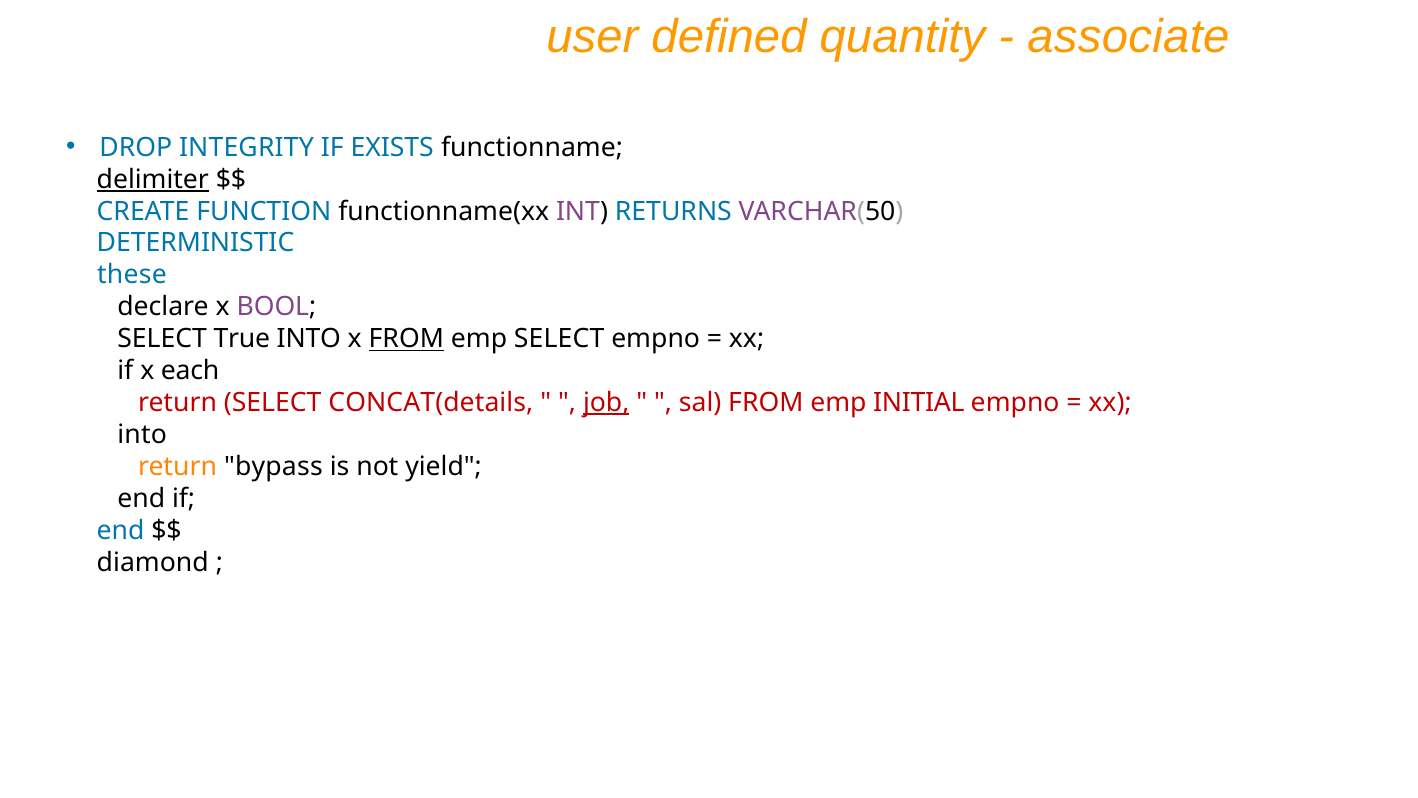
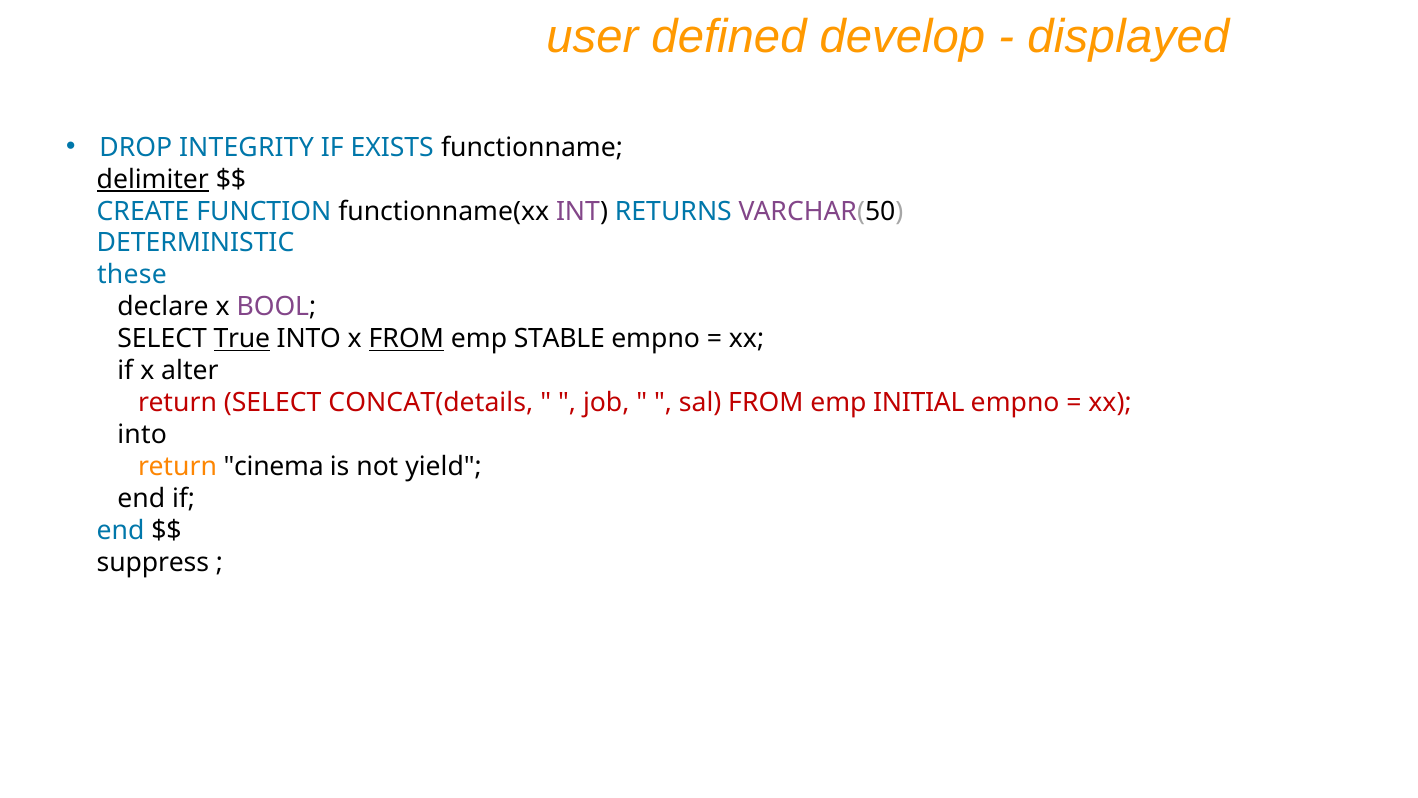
quantity: quantity -> develop
associate: associate -> displayed
True underline: none -> present
emp SELECT: SELECT -> STABLE
each: each -> alter
job underline: present -> none
bypass: bypass -> cinema
diamond: diamond -> suppress
